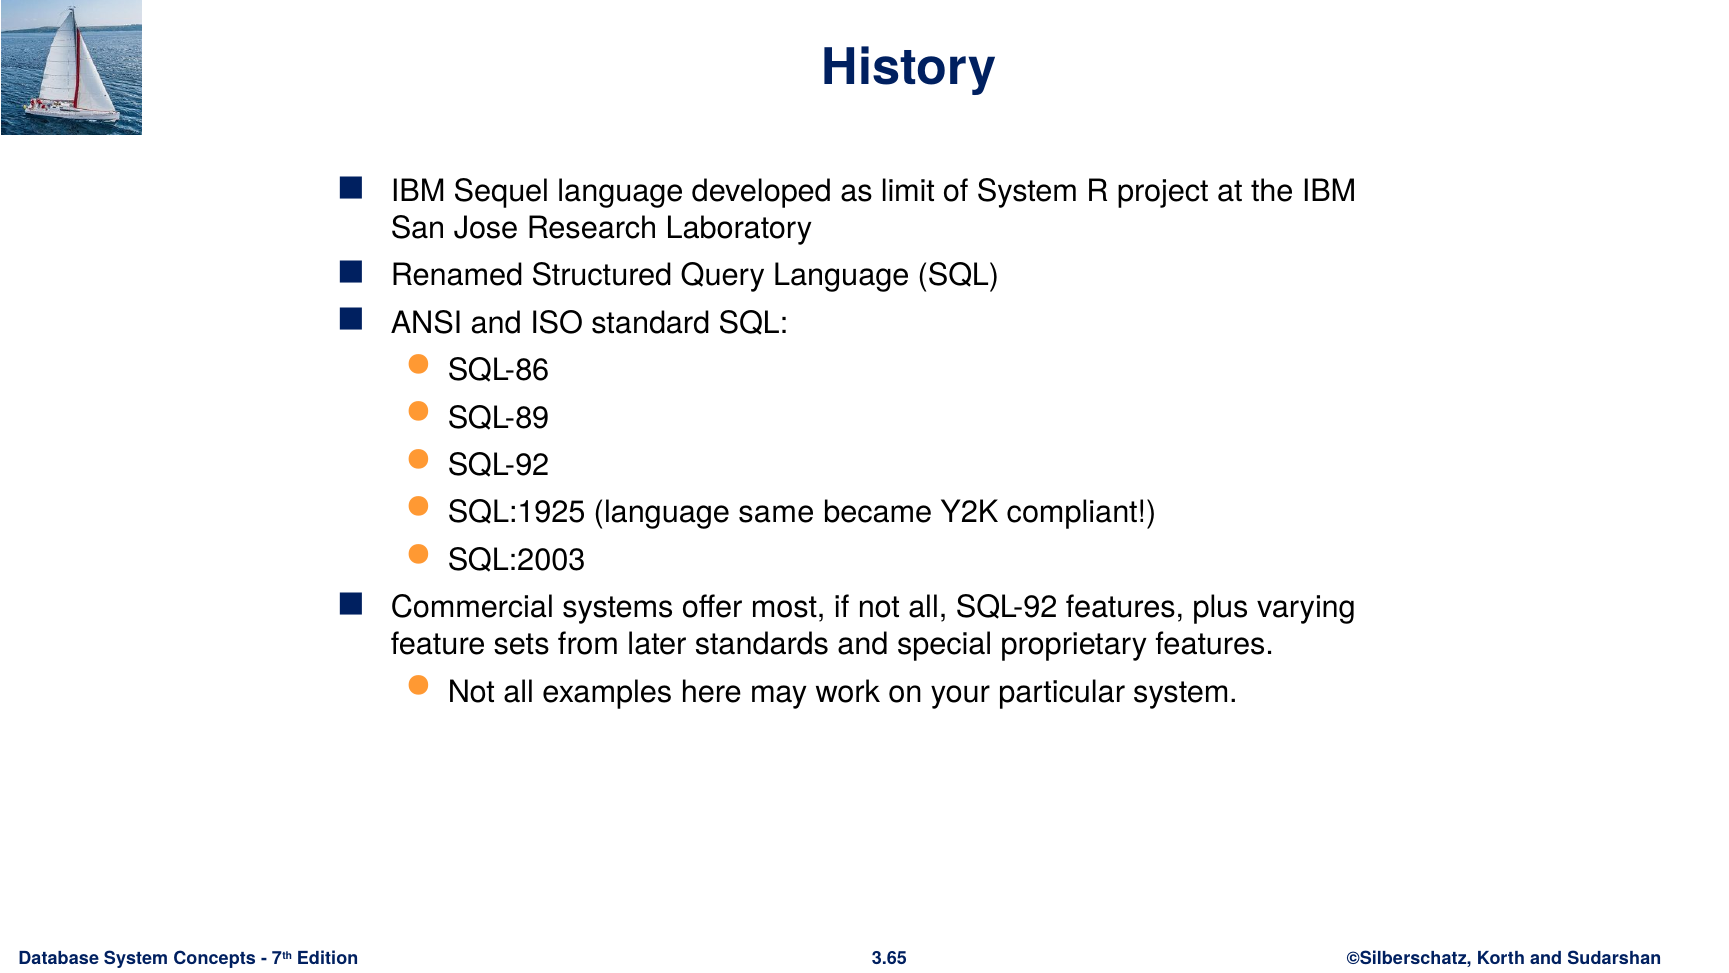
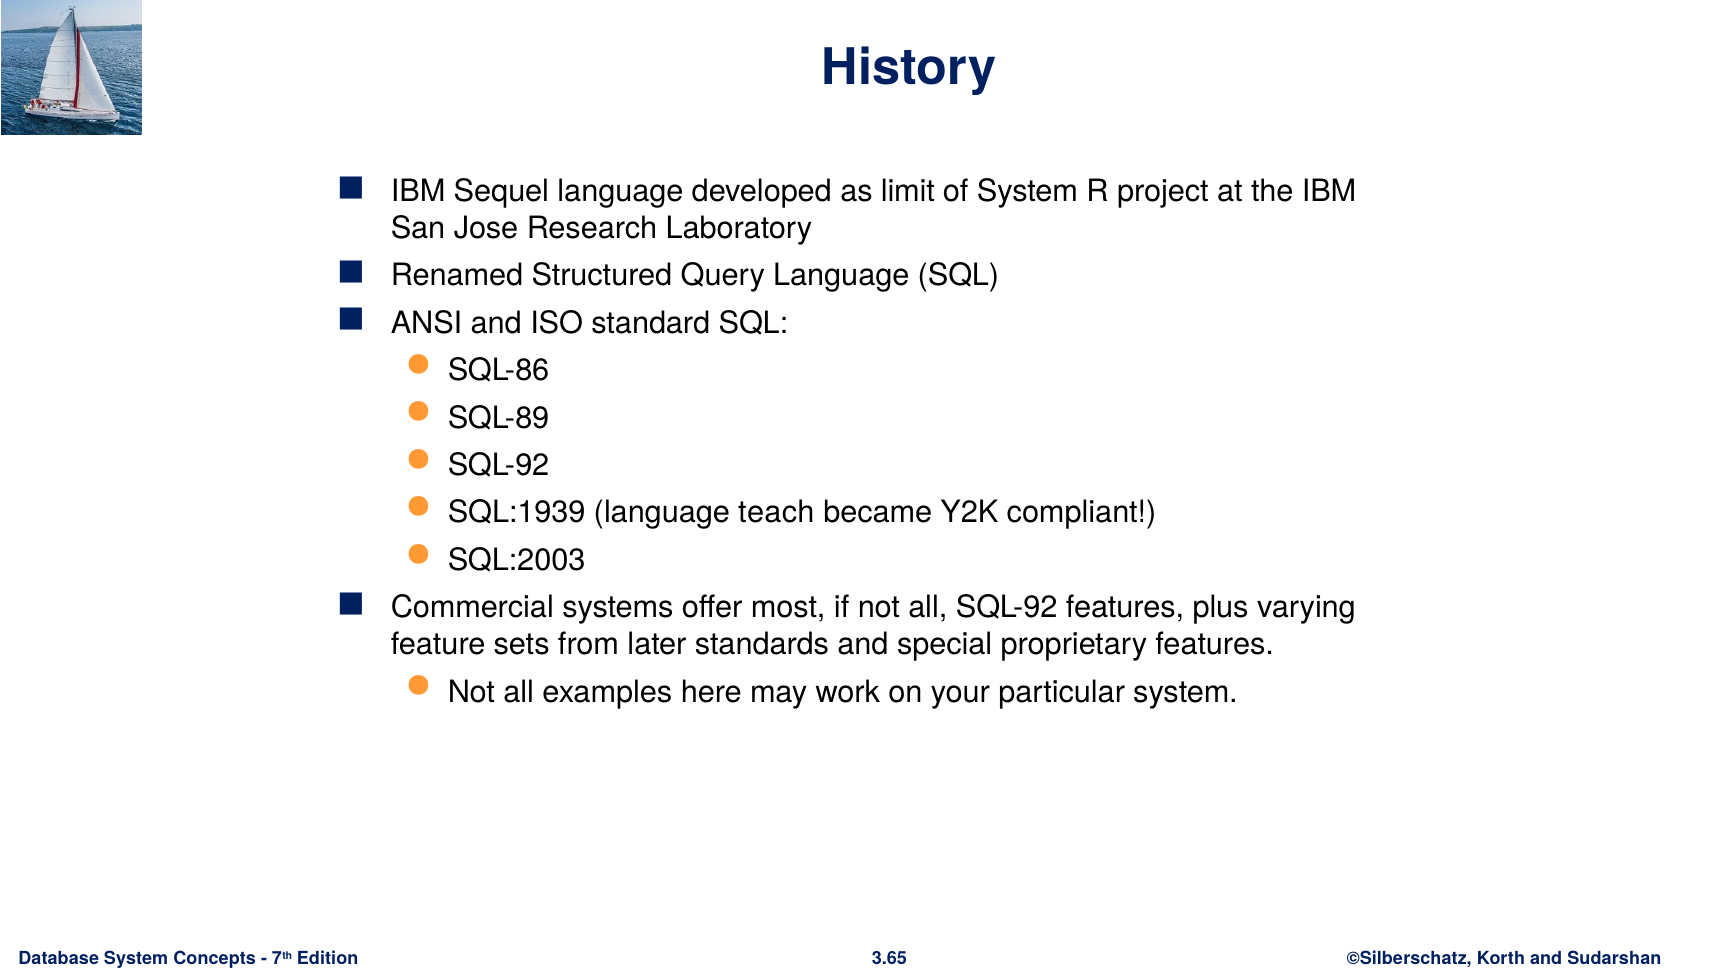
SQL:1925: SQL:1925 -> SQL:1939
same: same -> teach
